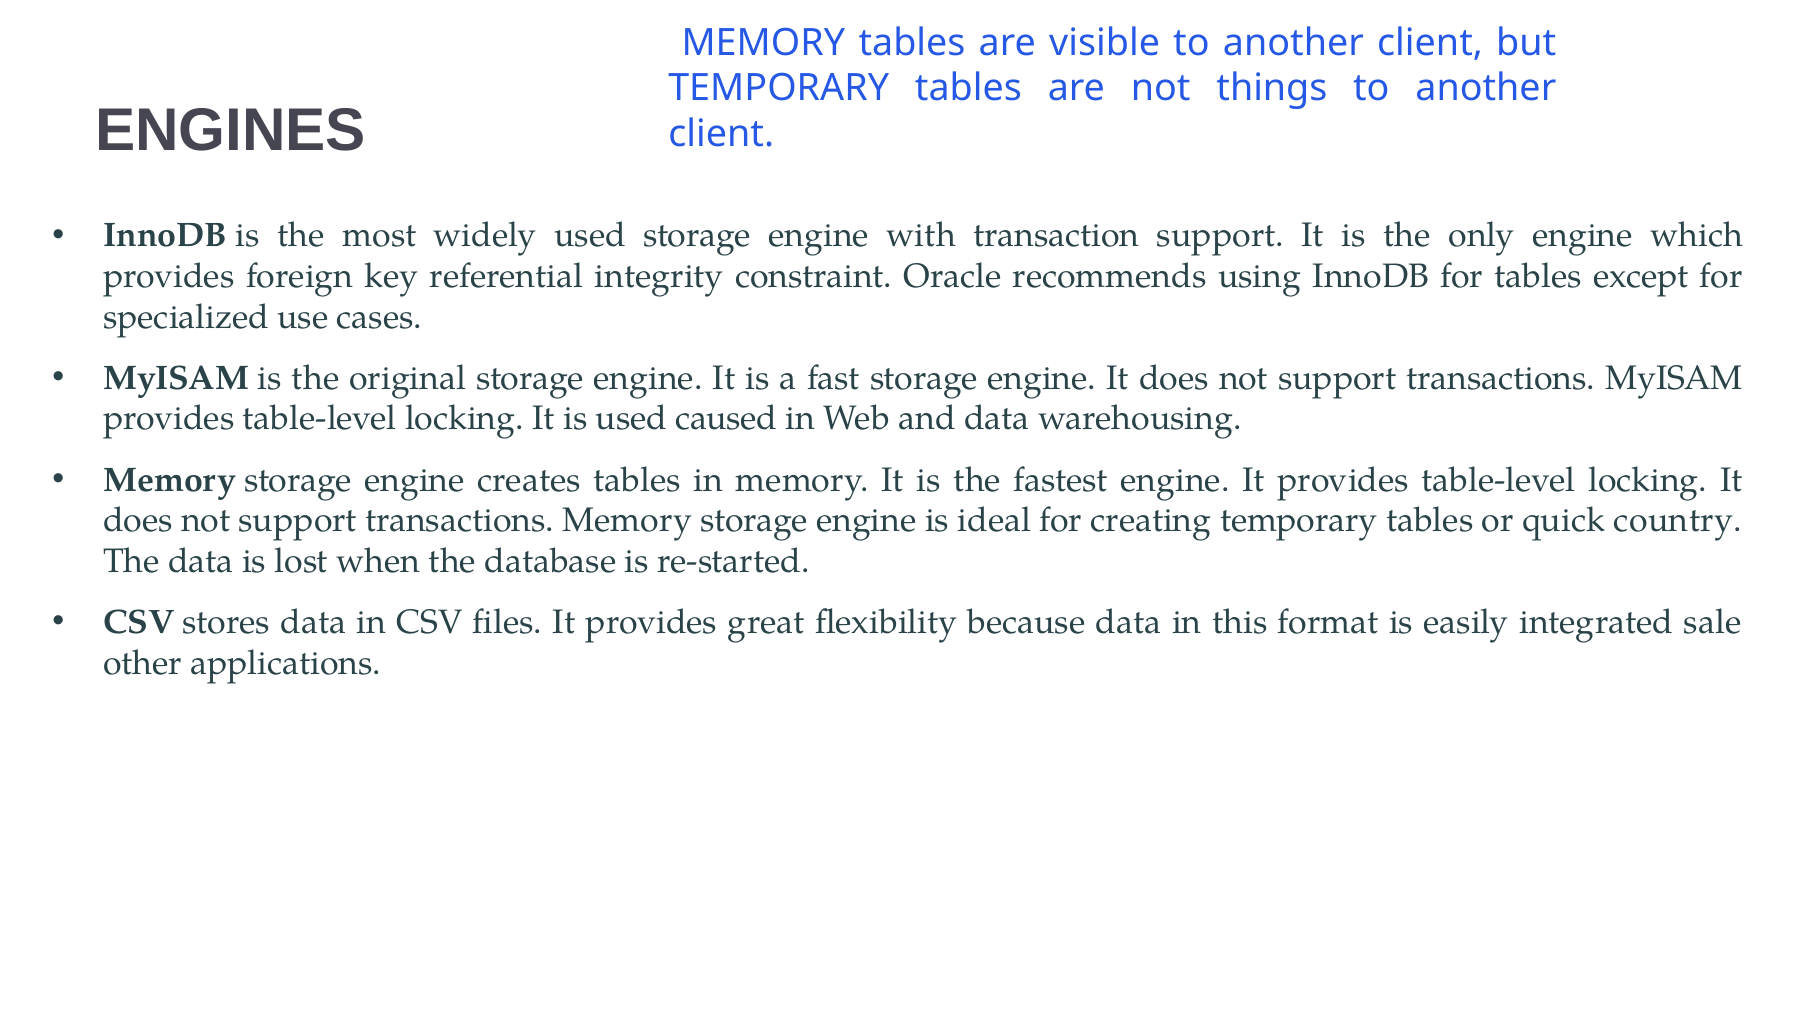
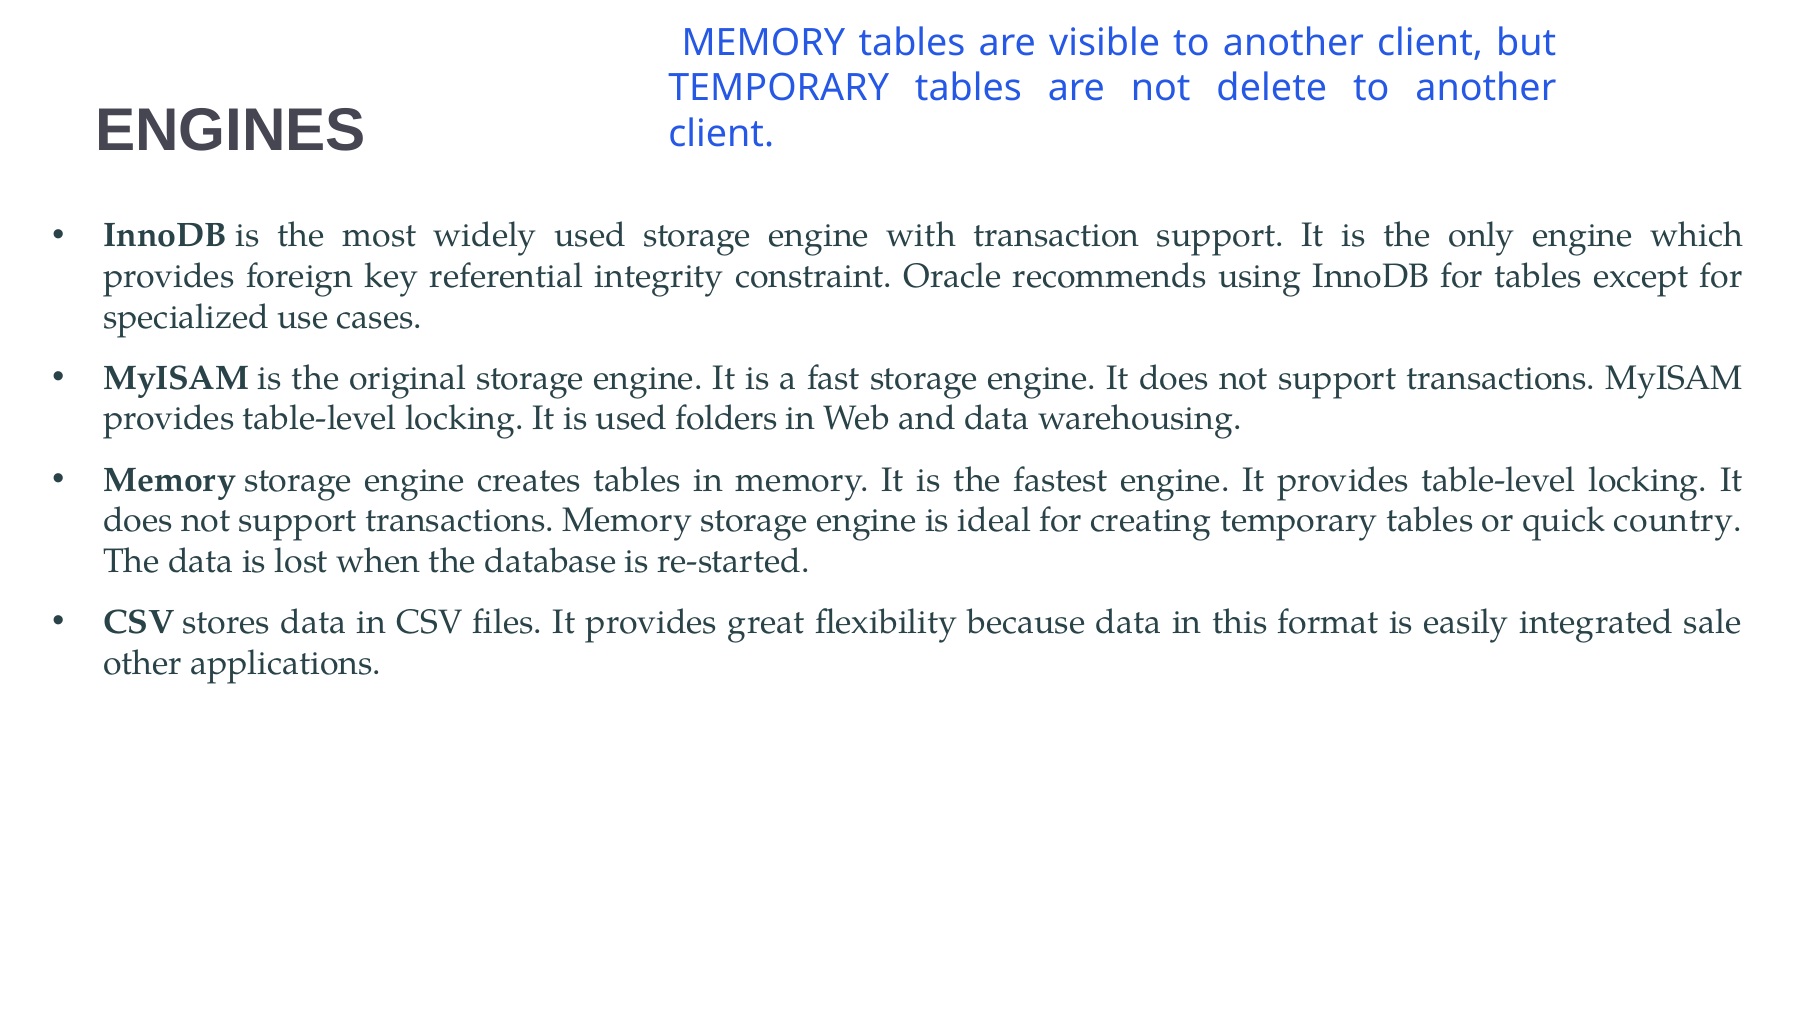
things: things -> delete
caused: caused -> folders
